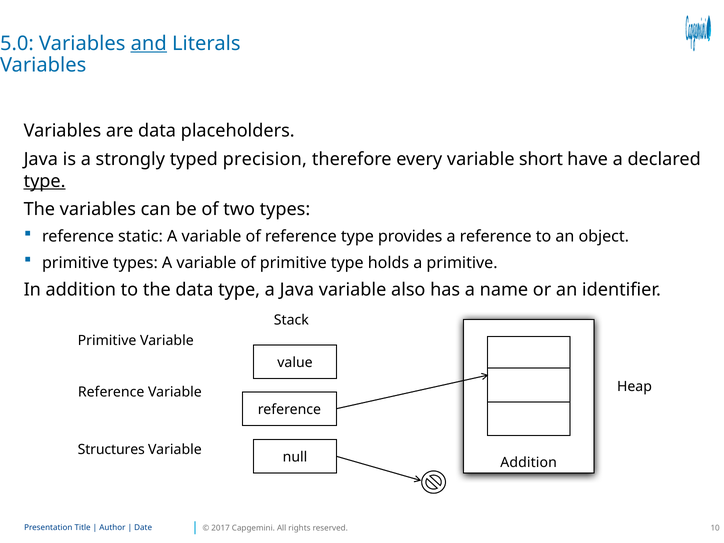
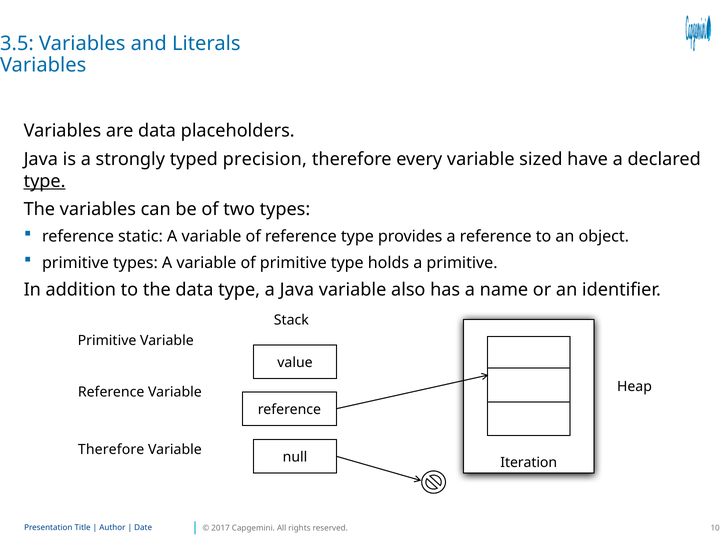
5.0: 5.0 -> 3.5
and underline: present -> none
short: short -> sized
Structures at (111, 449): Structures -> Therefore
null Addition: Addition -> Iteration
